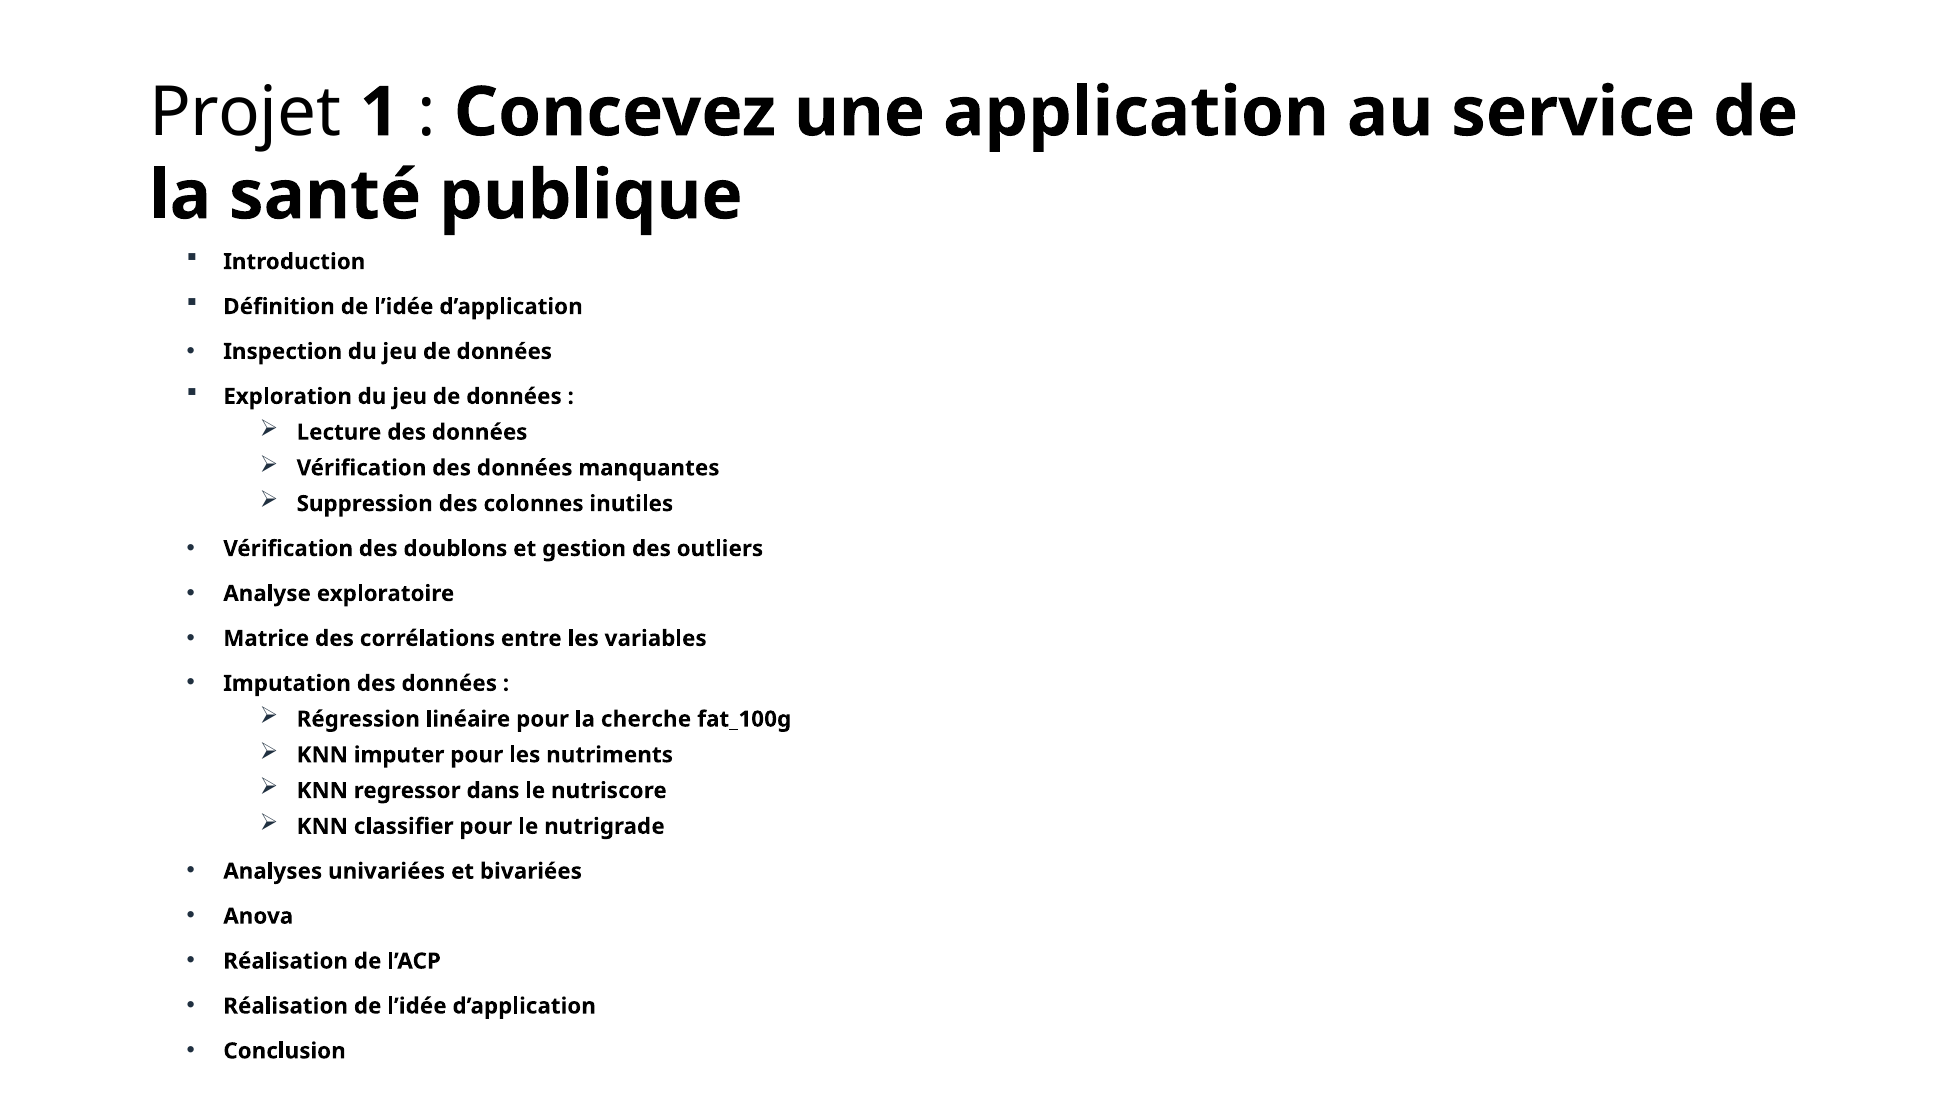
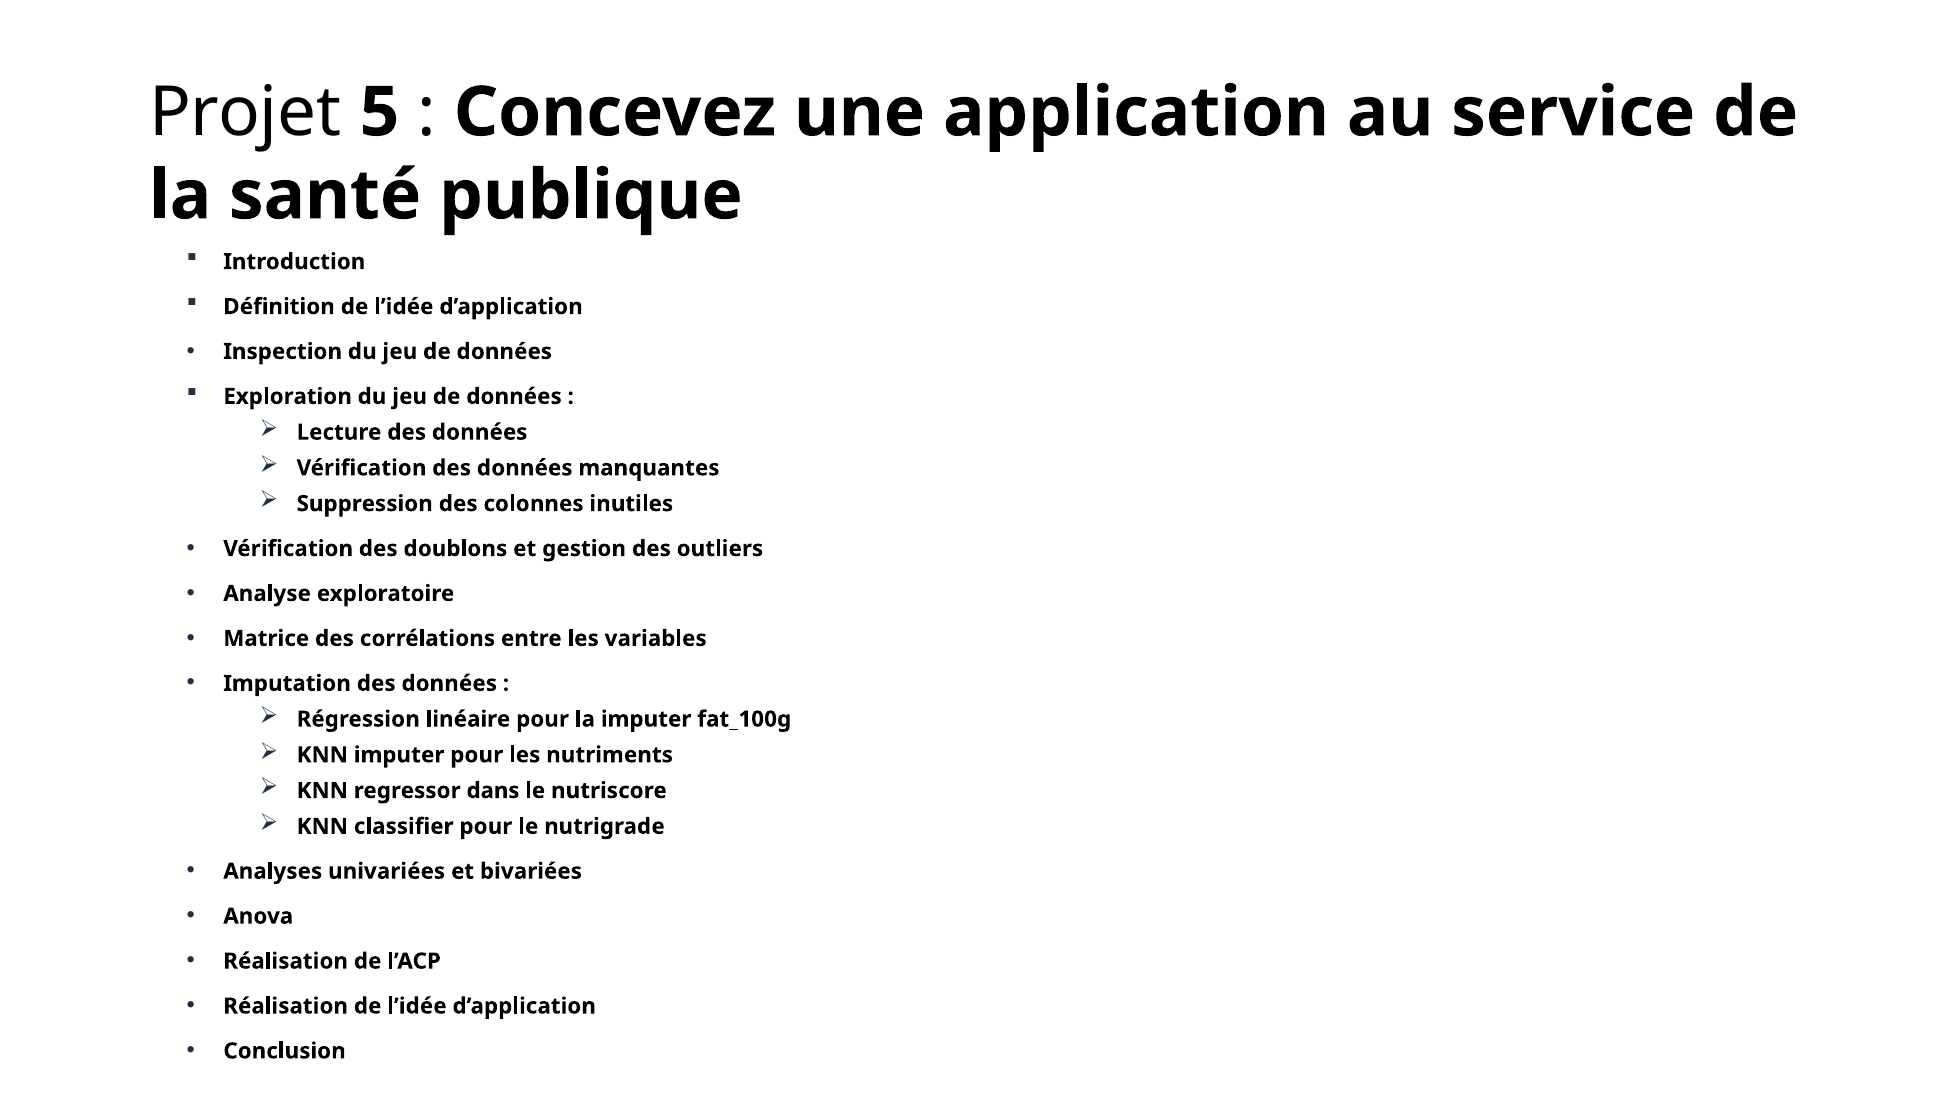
1: 1 -> 5
la cherche: cherche -> imputer
